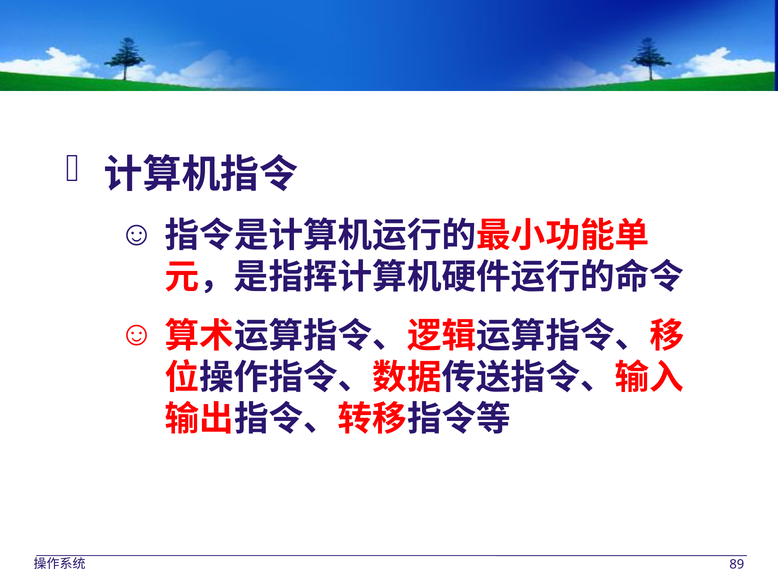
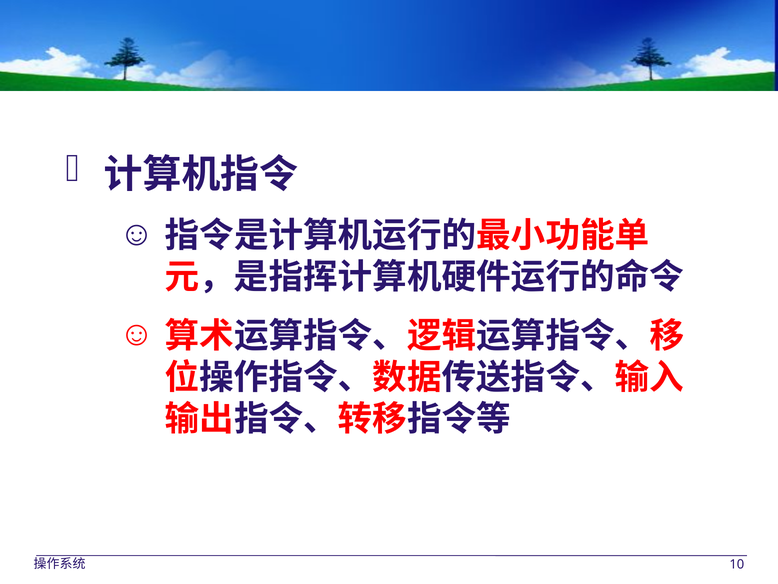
89: 89 -> 10
